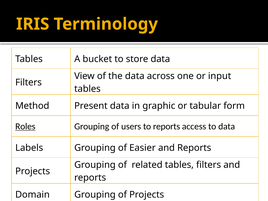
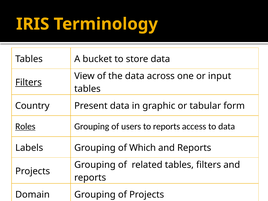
Filters at (29, 82) underline: none -> present
Method: Method -> Country
Easier: Easier -> Which
